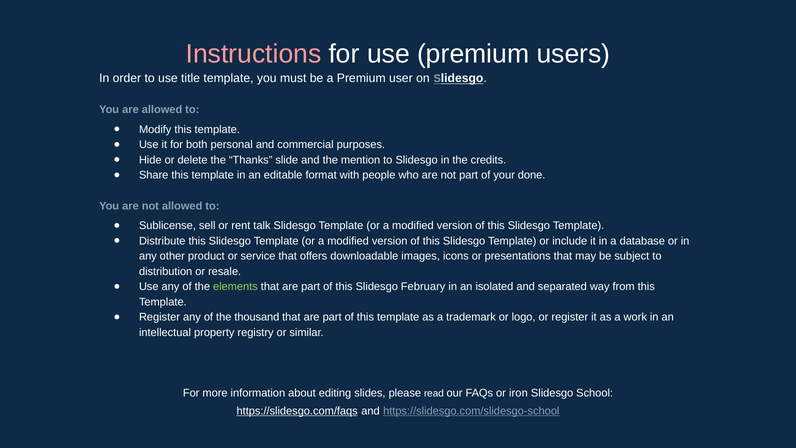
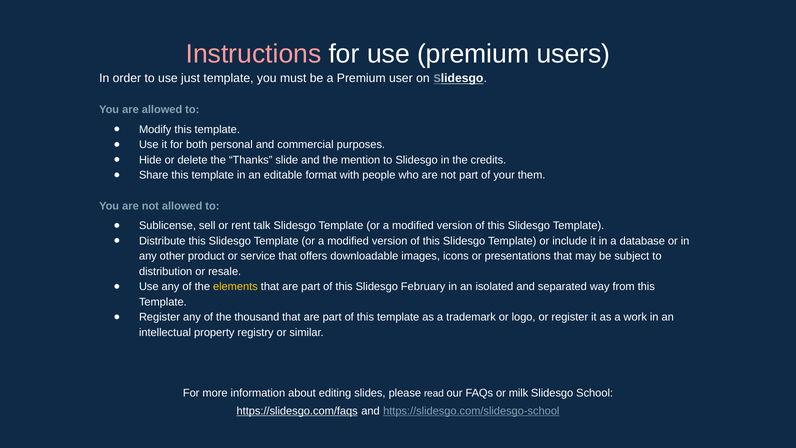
title: title -> just
done: done -> them
elements colour: light green -> yellow
iron: iron -> milk
